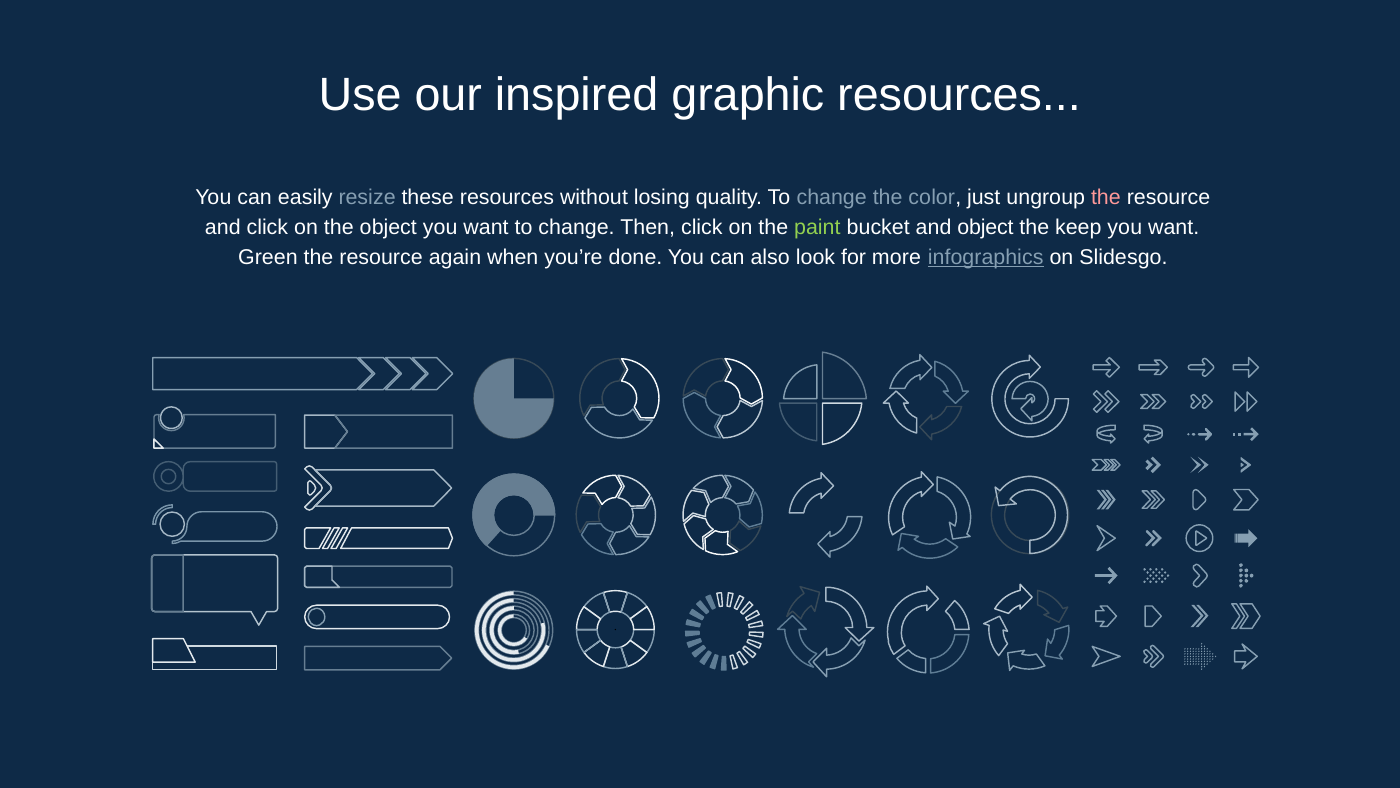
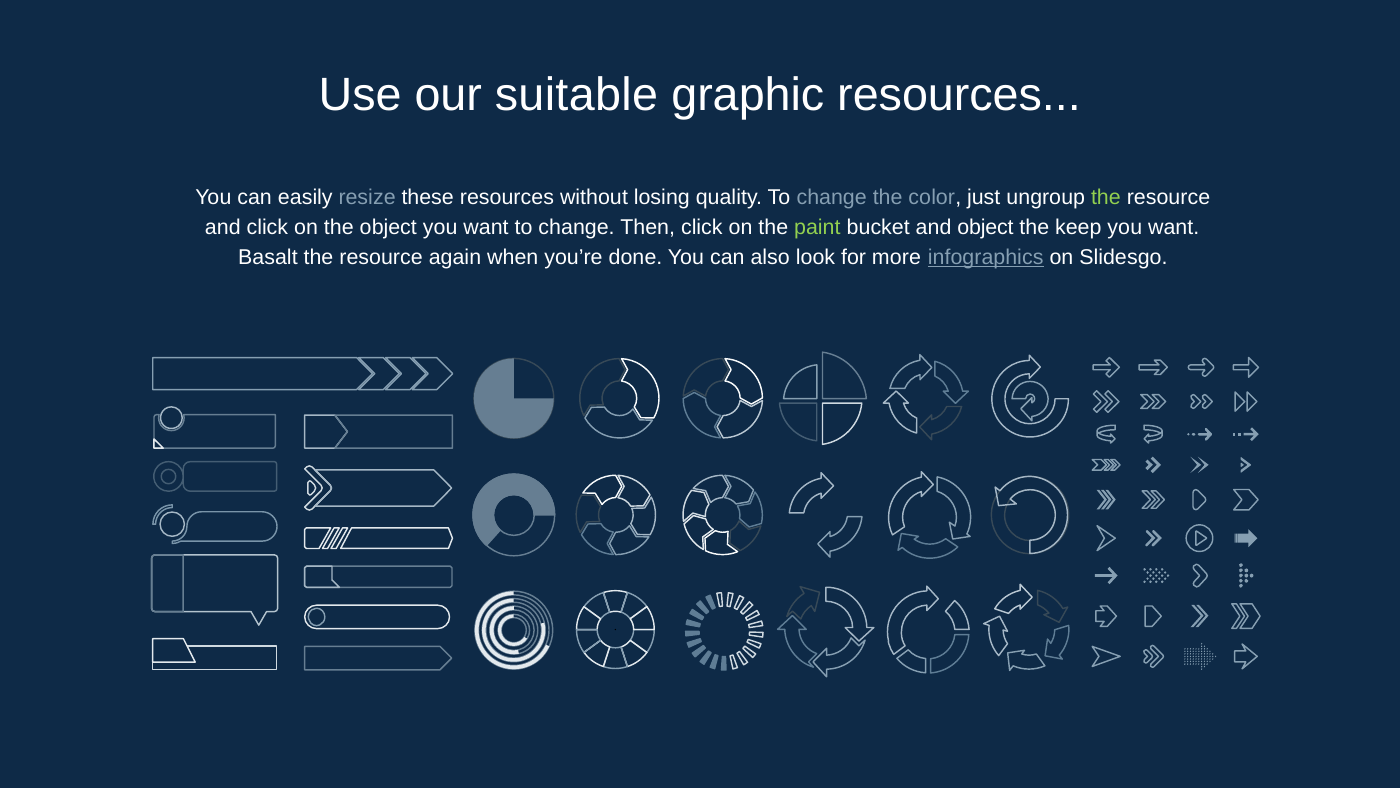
inspired: inspired -> suitable
the at (1106, 198) colour: pink -> light green
Green: Green -> Basalt
